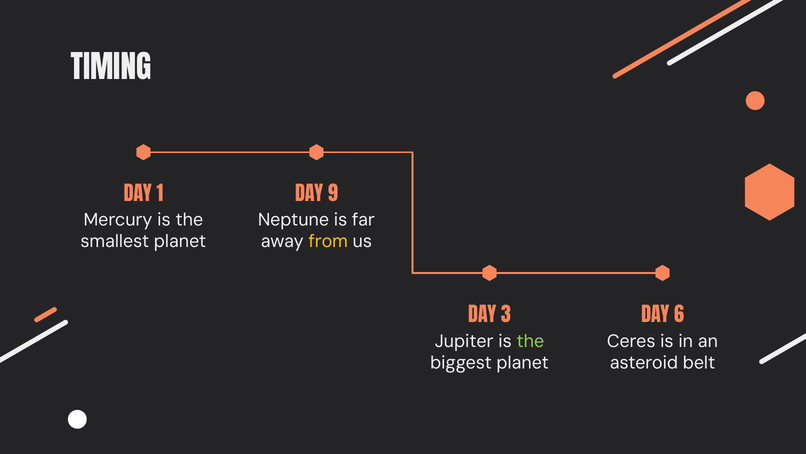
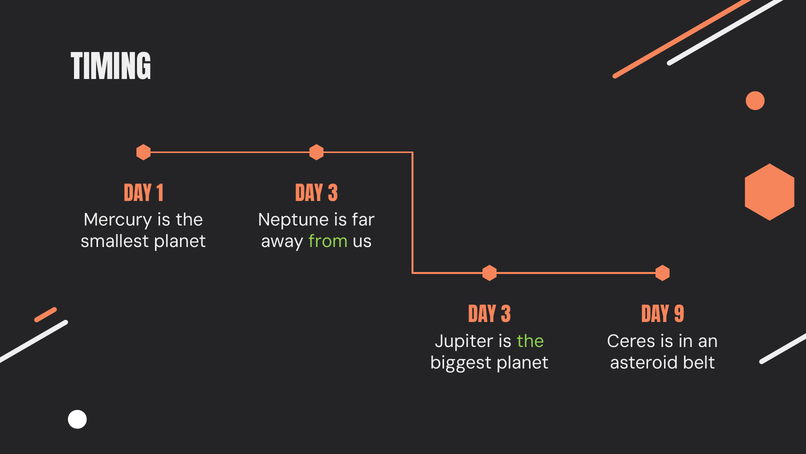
9 at (333, 194): 9 -> 3
from colour: yellow -> light green
6: 6 -> 9
